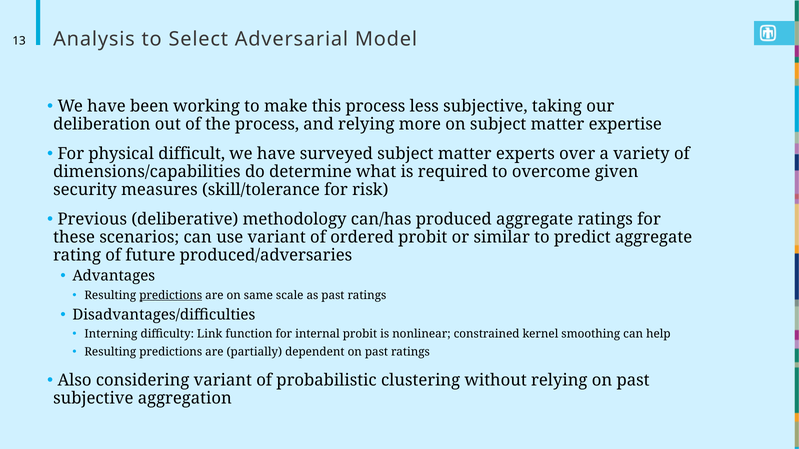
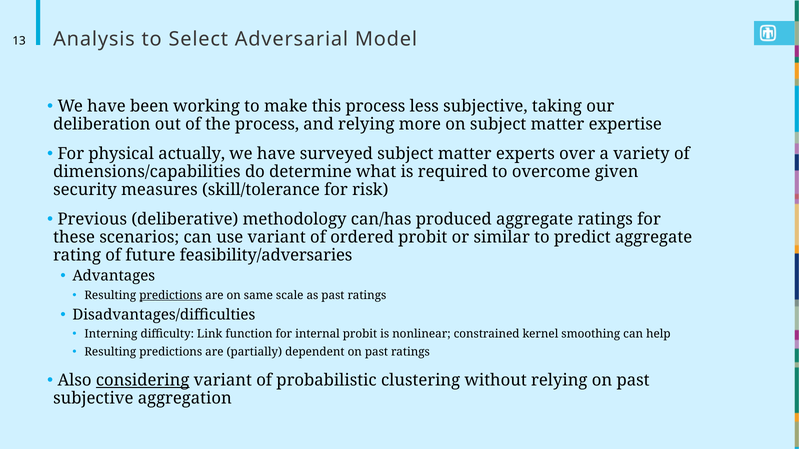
difficult: difficult -> actually
produced/adversaries: produced/adversaries -> feasibility/adversaries
considering underline: none -> present
